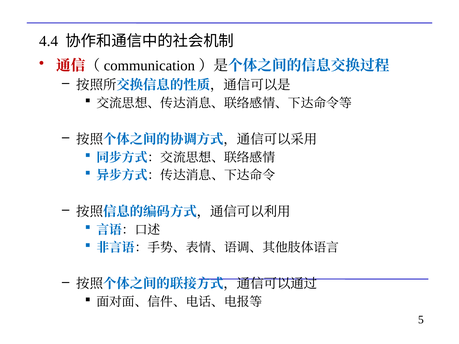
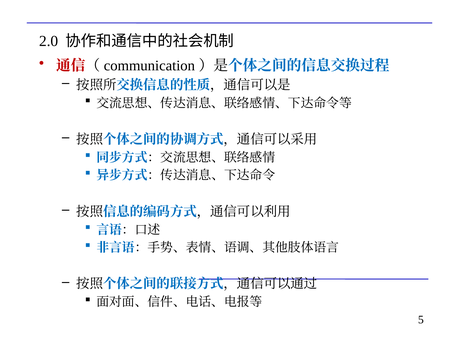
4.4: 4.4 -> 2.0
